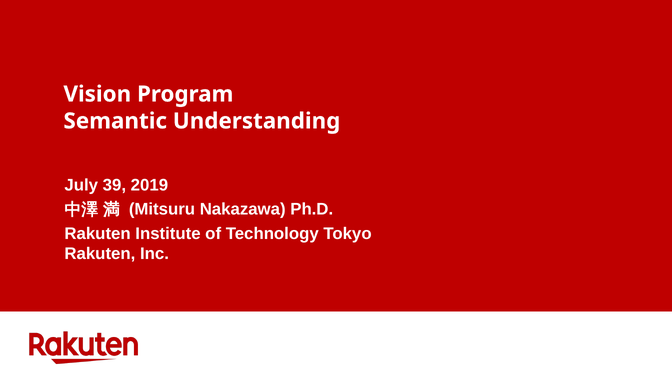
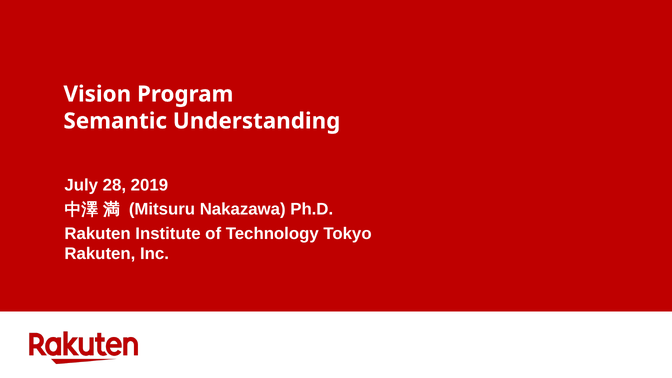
39: 39 -> 28
